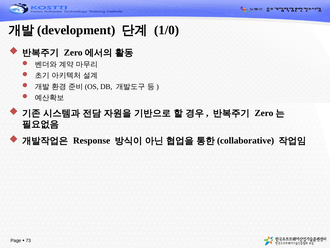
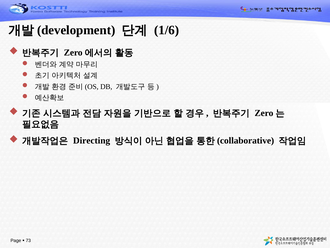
1/0: 1/0 -> 1/6
Response: Response -> Directing
